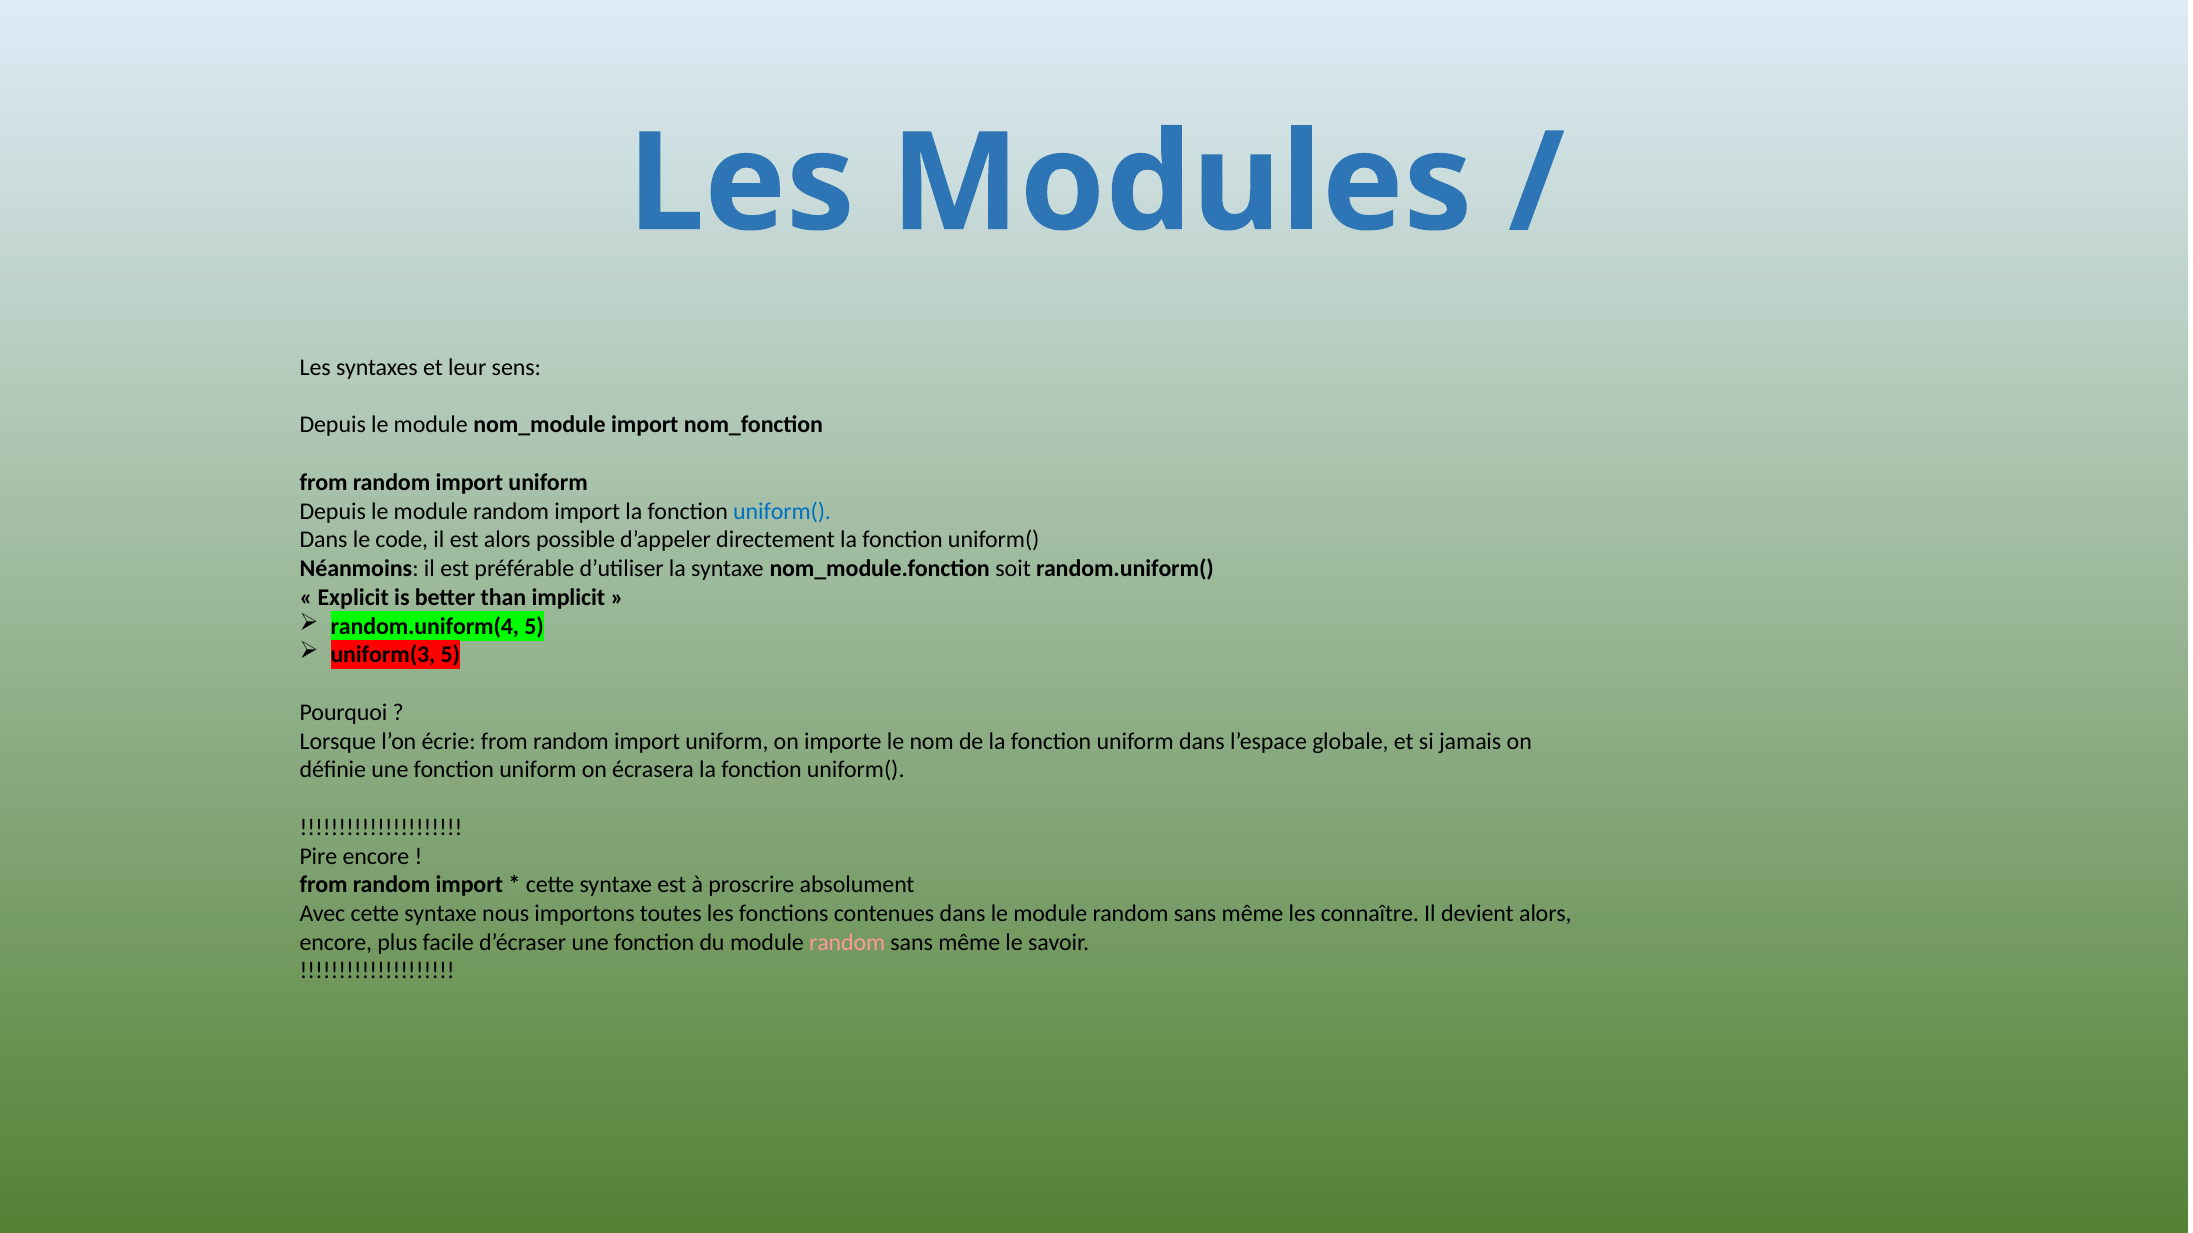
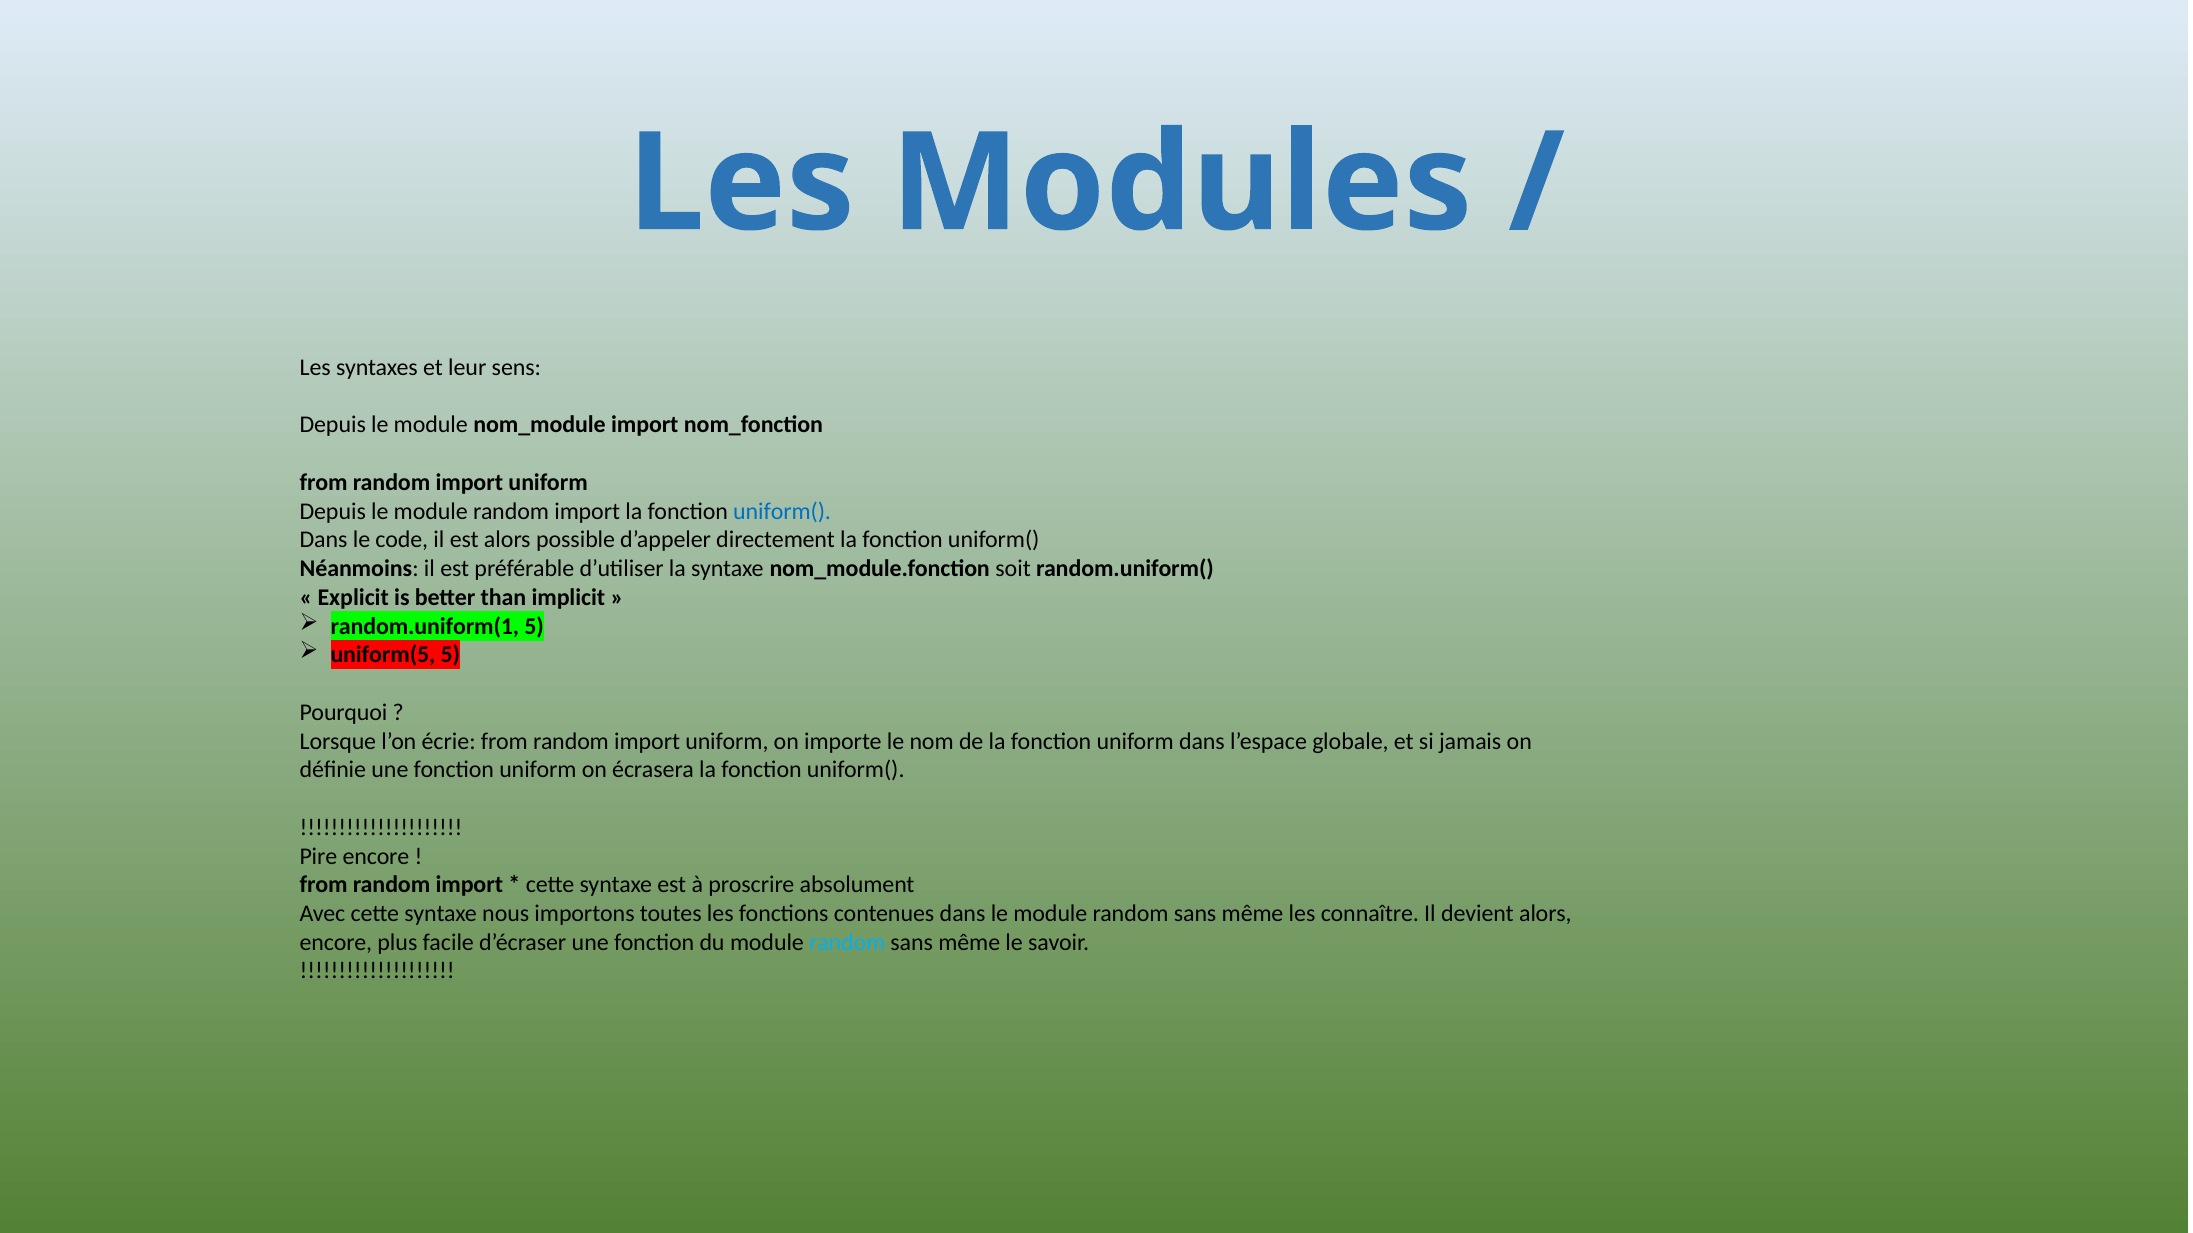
random.uniform(4: random.uniform(4 -> random.uniform(1
uniform(3: uniform(3 -> uniform(5
random at (847, 943) colour: pink -> light blue
